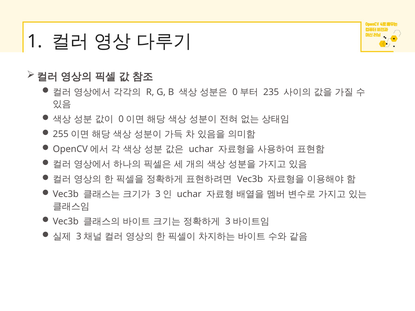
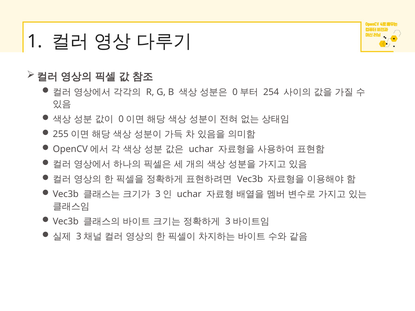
235: 235 -> 254
